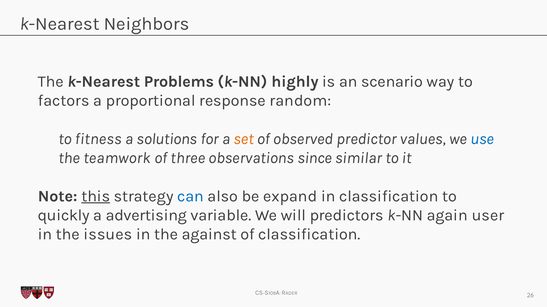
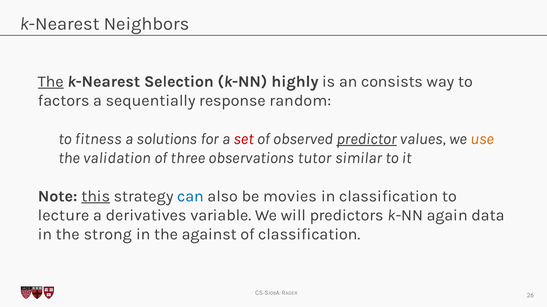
The at (51, 82) underline: none -> present
Problems: Problems -> Selection
scenario: scenario -> consists
proportional: proportional -> sequentially
set colour: orange -> red
predictor underline: none -> present
use colour: blue -> orange
teamwork: teamwork -> validation
since: since -> tutor
expand: expand -> movies
quickly: quickly -> lecture
advertising: advertising -> derivatives
user: user -> data
issues: issues -> strong
